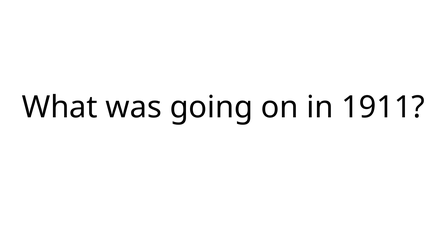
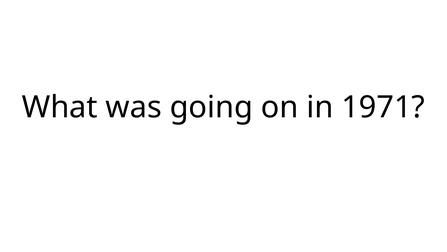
1911: 1911 -> 1971
